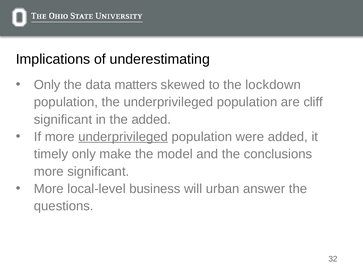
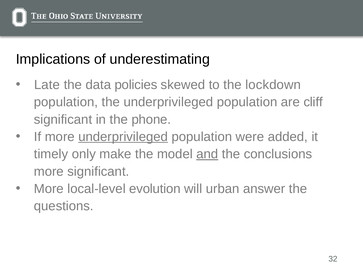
Only at (47, 85): Only -> Late
matters: matters -> policies
the added: added -> phone
and underline: none -> present
business: business -> evolution
